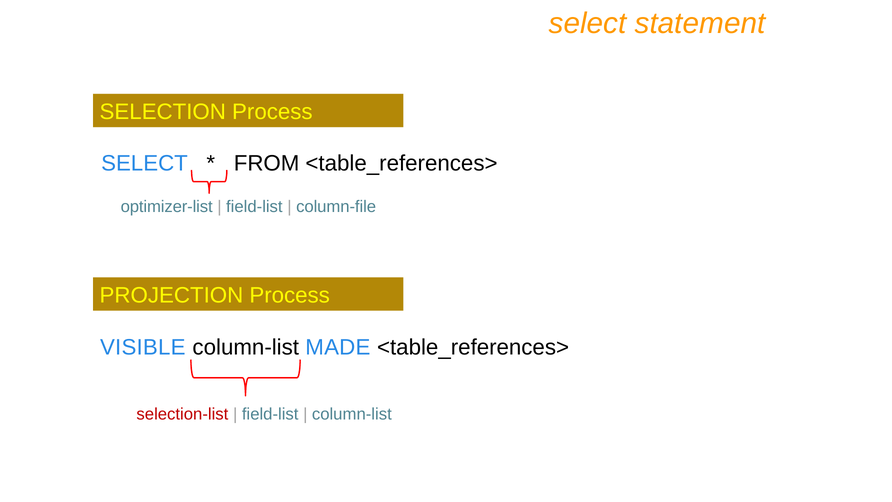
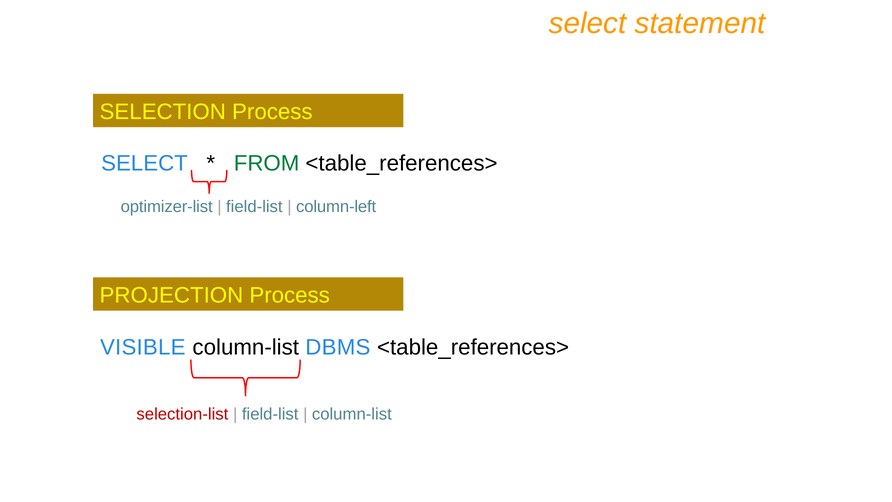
FROM colour: black -> green
column-file: column-file -> column-left
MADE: MADE -> DBMS
